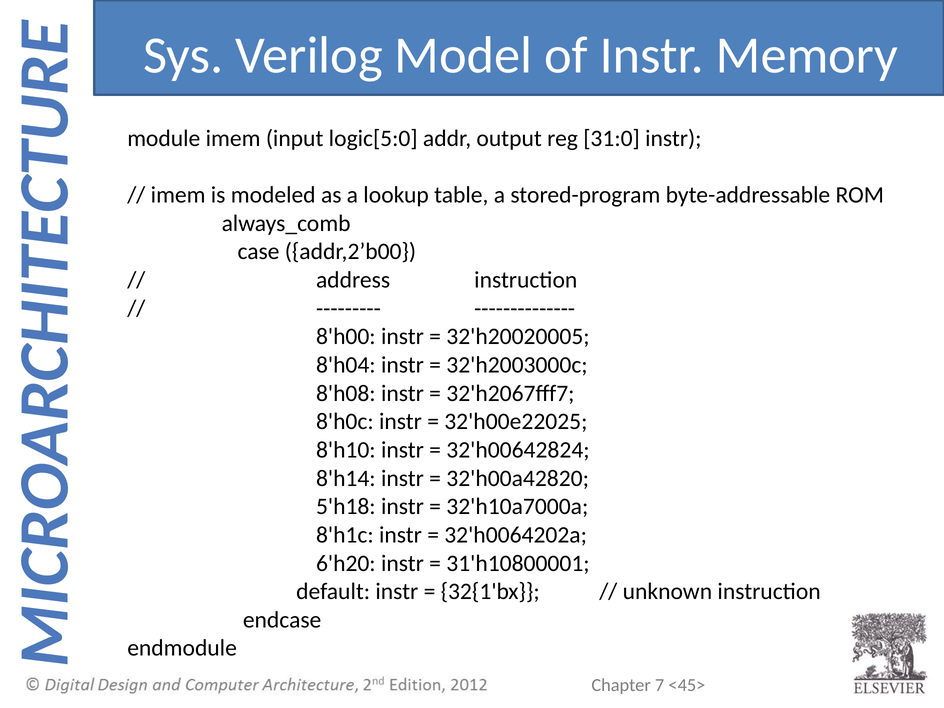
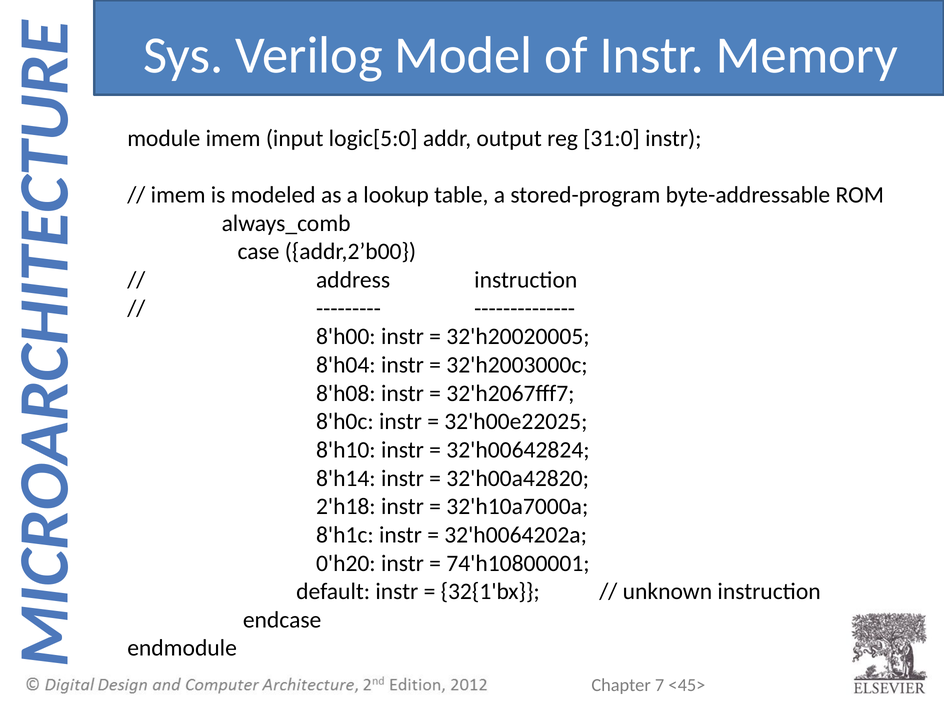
5'h18: 5'h18 -> 2'h18
6'h20: 6'h20 -> 0'h20
31'h10800001: 31'h10800001 -> 74'h10800001
